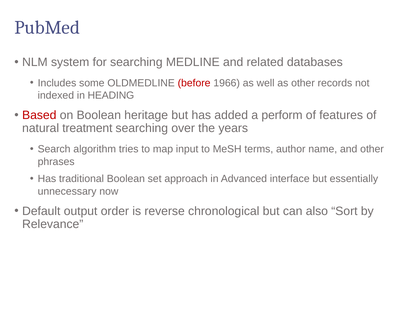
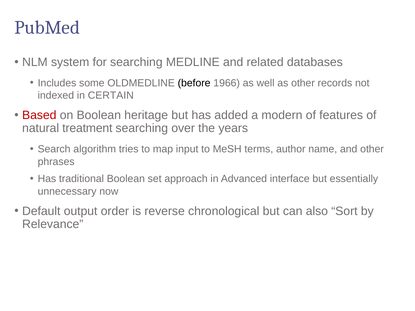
before colour: red -> black
HEADING: HEADING -> CERTAIN
perform: perform -> modern
